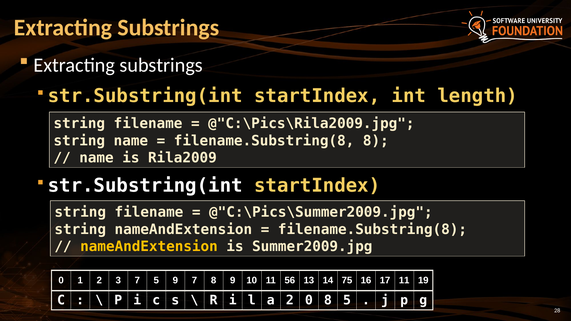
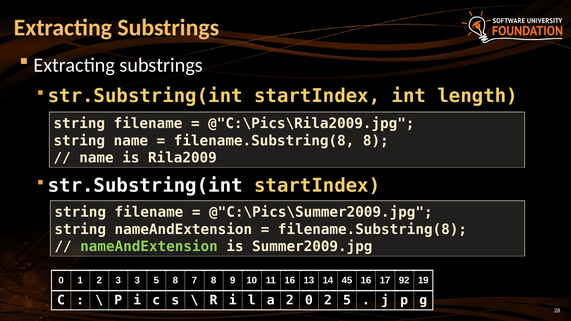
nameAndExtension at (149, 247) colour: yellow -> light green
3 7: 7 -> 3
5 9: 9 -> 8
11 56: 56 -> 16
75: 75 -> 45
17 11: 11 -> 92
0 8: 8 -> 2
